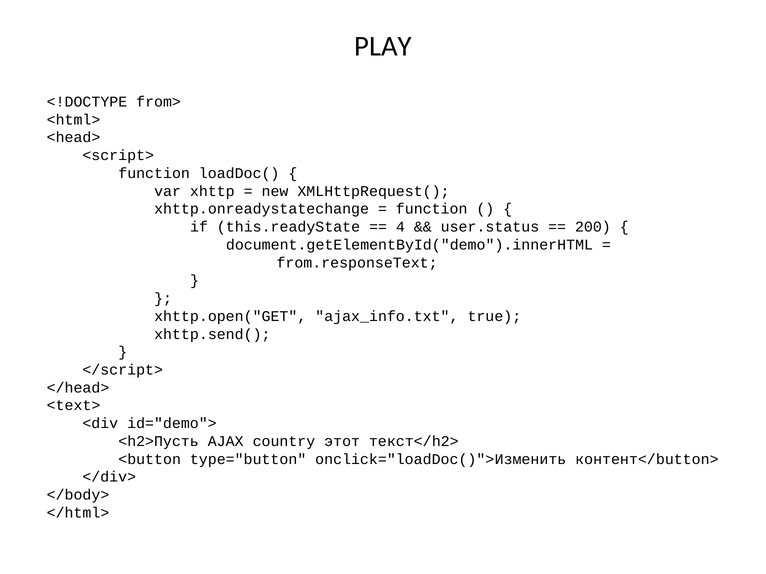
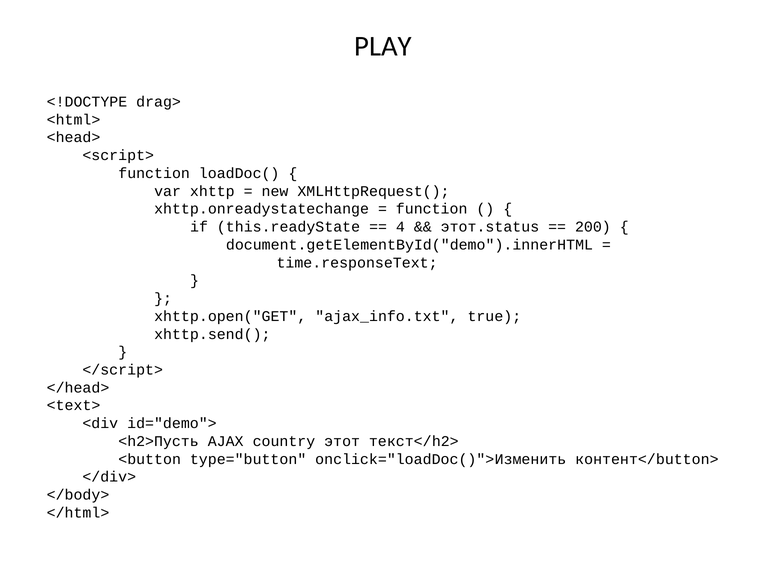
from>: from> -> drag>
user.status: user.status -> этот.status
from.responseText: from.responseText -> time.responseText
